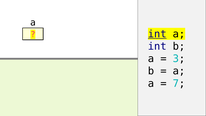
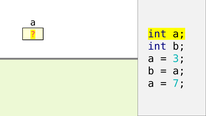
int at (157, 34) underline: present -> none
